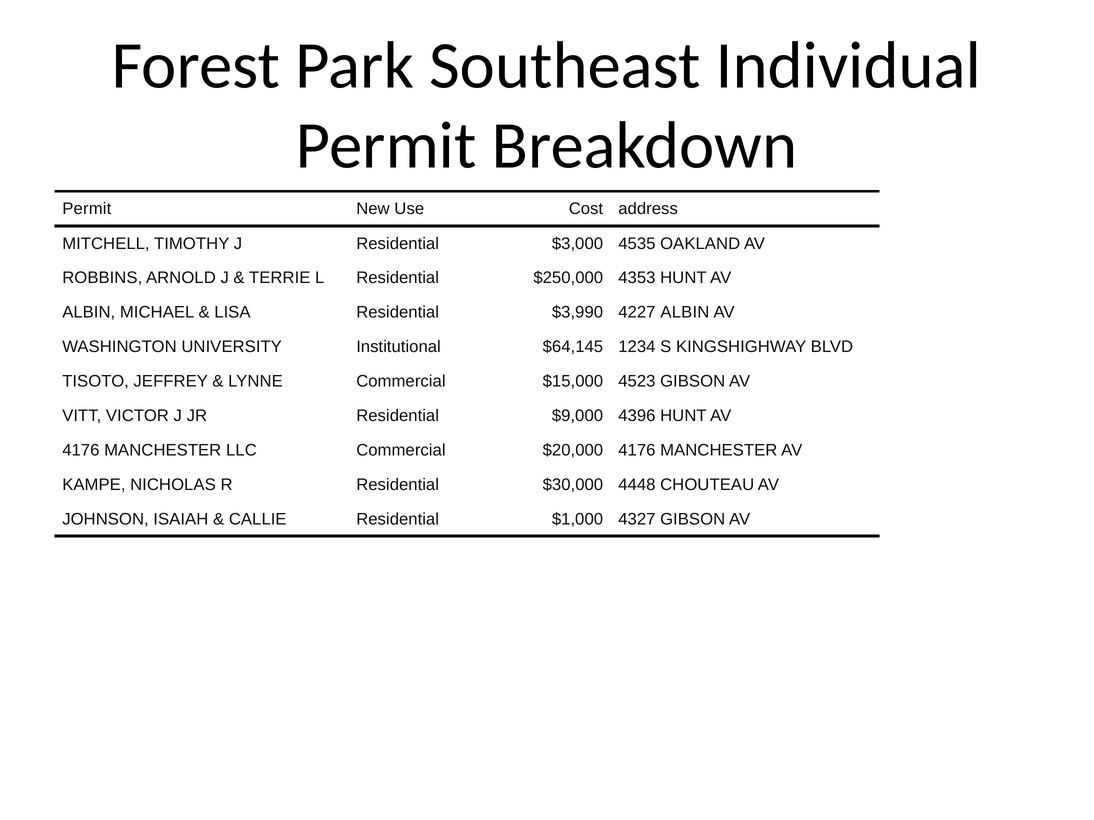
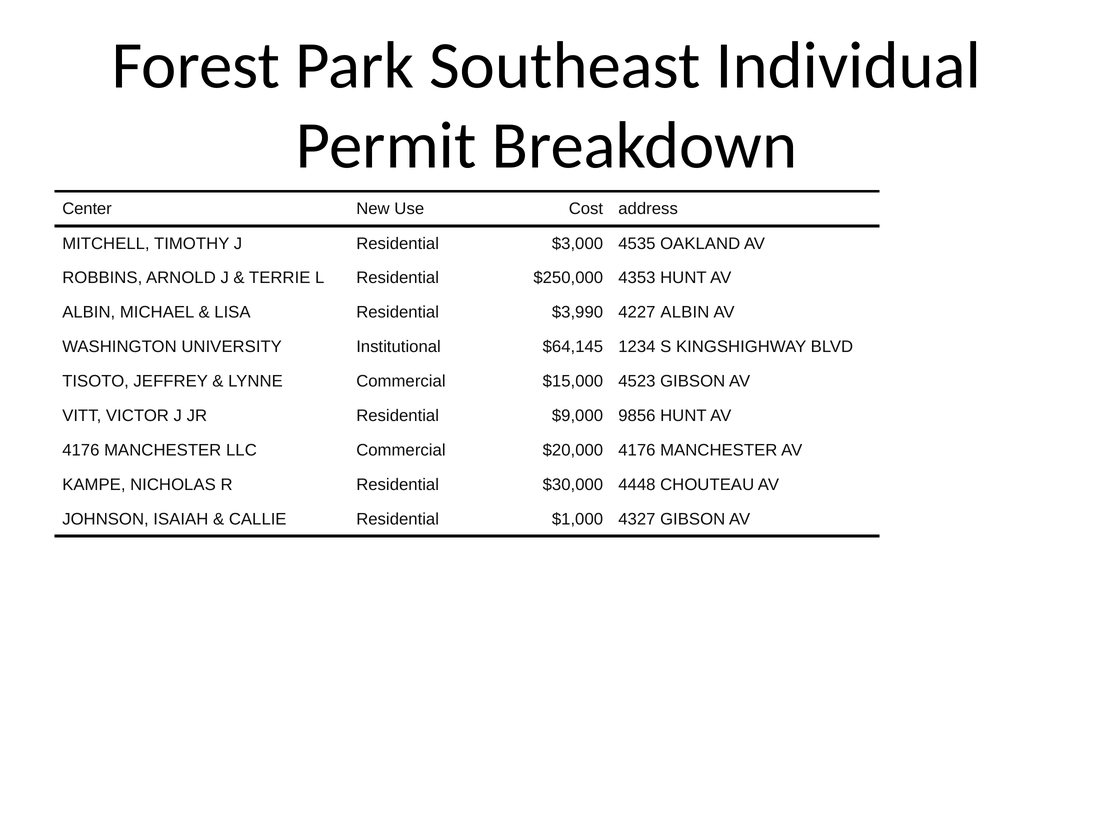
Permit at (87, 209): Permit -> Center
4396: 4396 -> 9856
